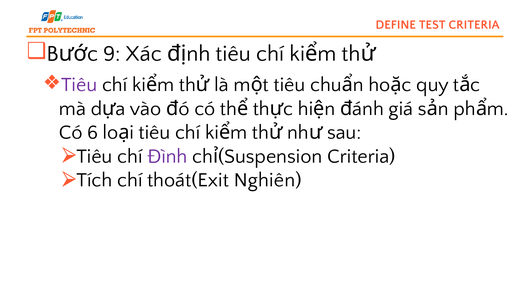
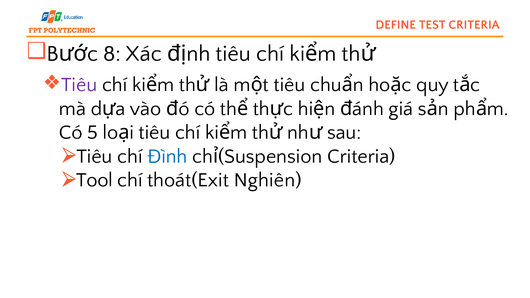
9: 9 -> 8
6: 6 -> 5
Đình colour: purple -> blue
Tích: Tích -> Tool
